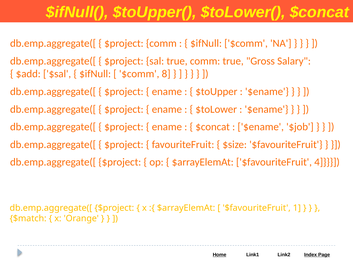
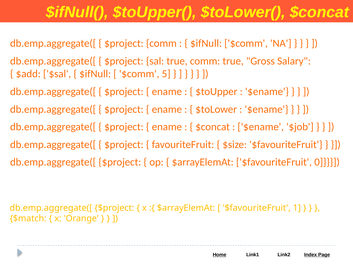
8: 8 -> 5
4: 4 -> 0
